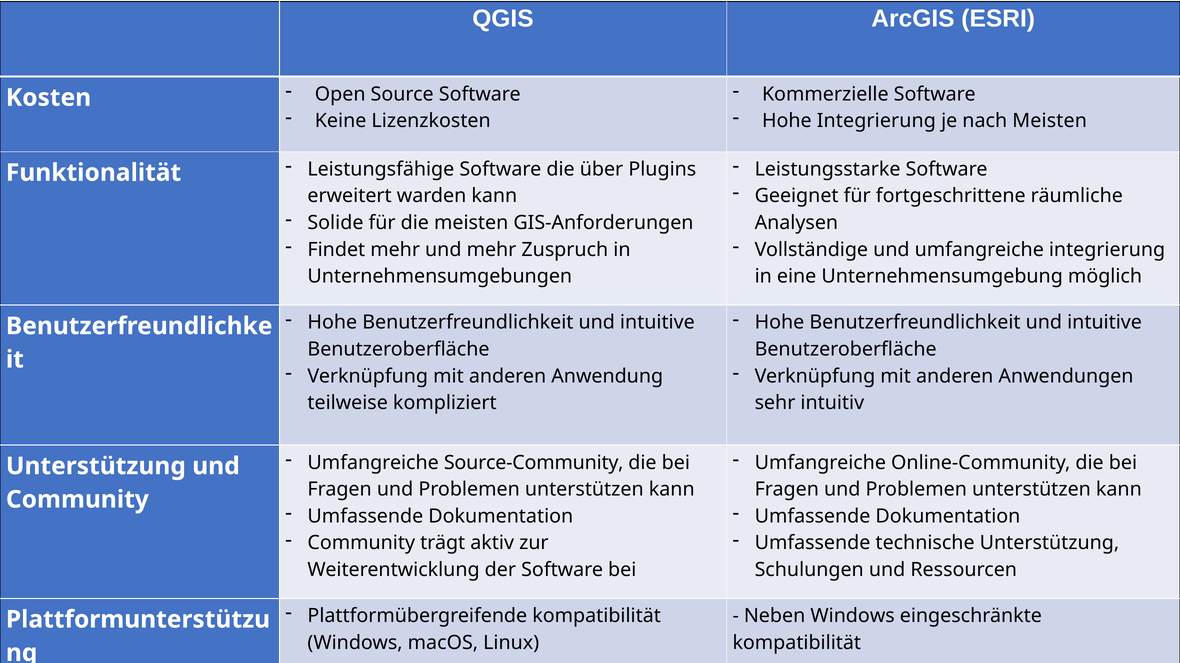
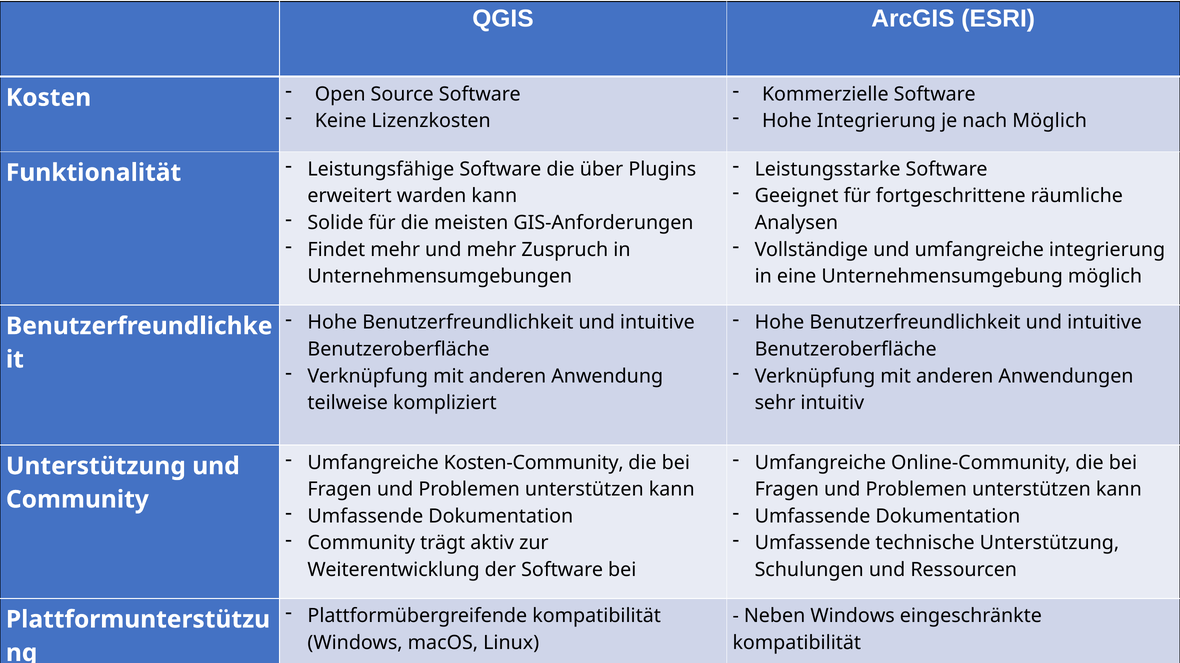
nach Meisten: Meisten -> Möglich
Source-Community: Source-Community -> Kosten-Community
